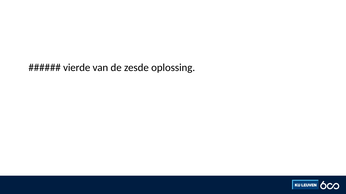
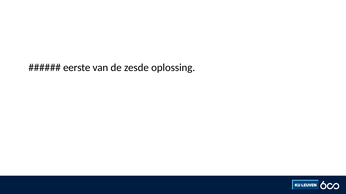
vierde: vierde -> eerste
